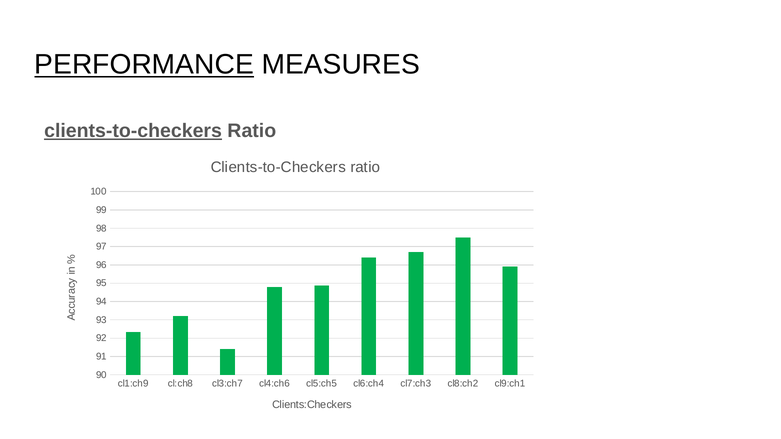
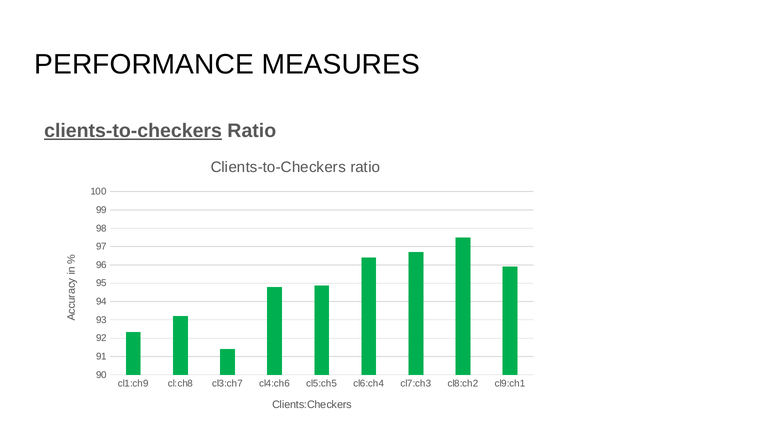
PERFORMANCE underline: present -> none
